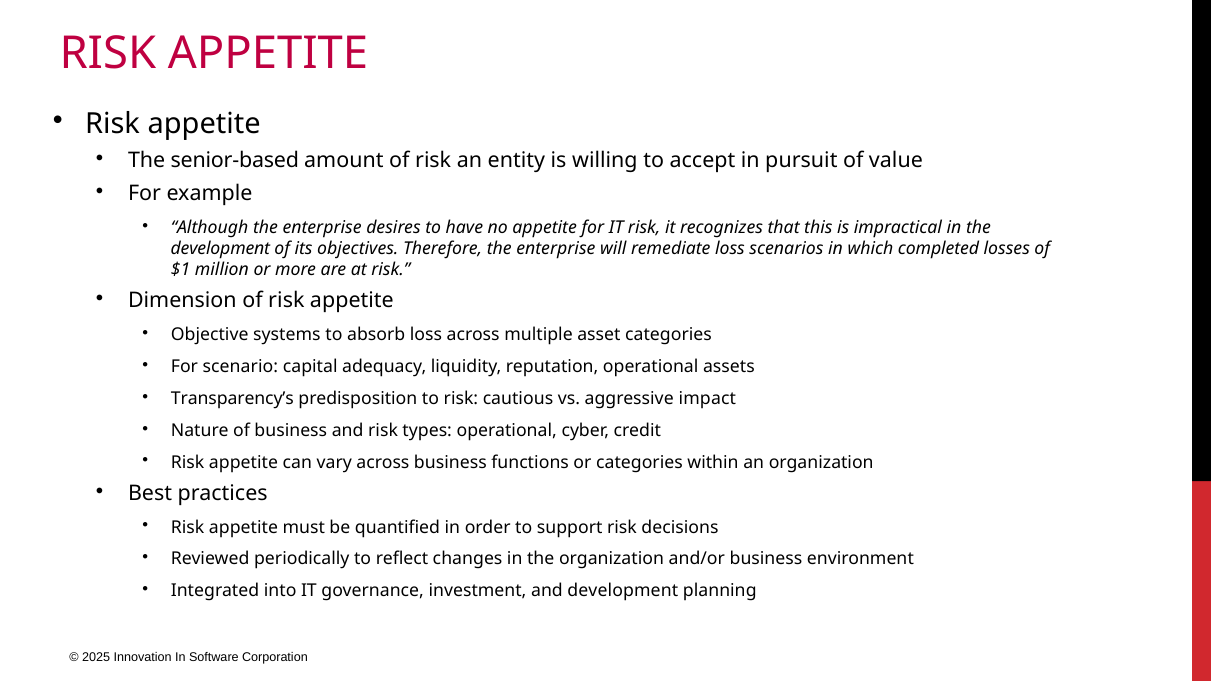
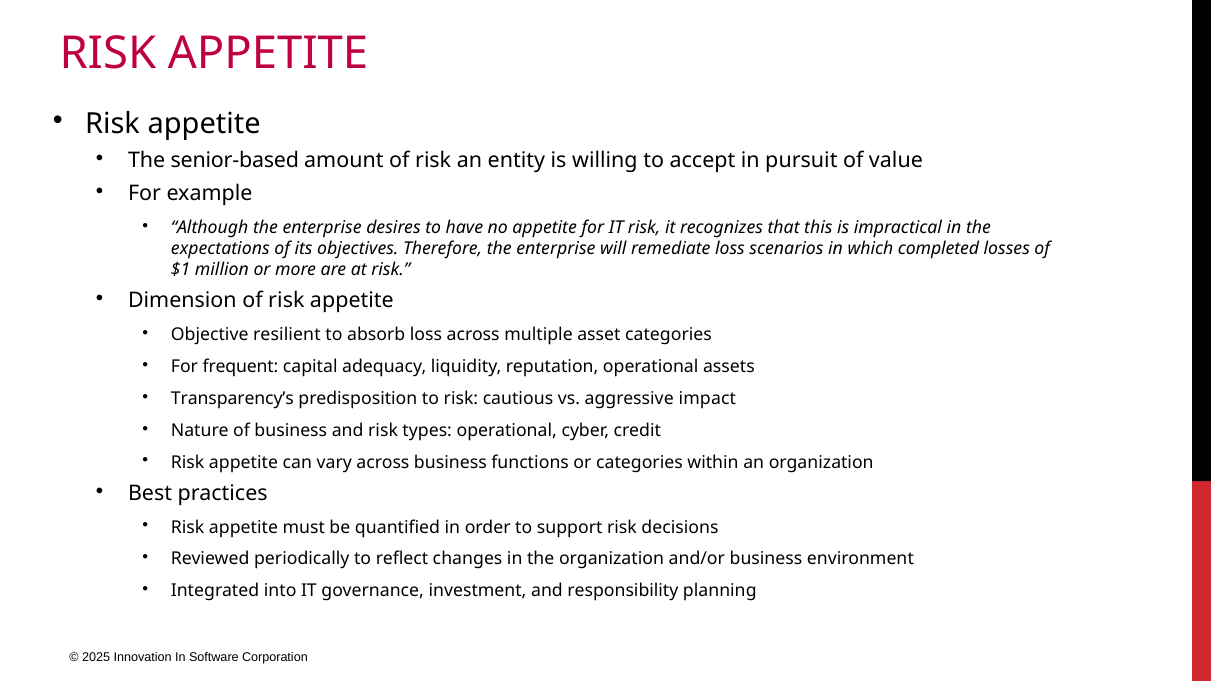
development at (220, 249): development -> expectations
systems: systems -> resilient
scenario: scenario -> frequent
and development: development -> responsibility
